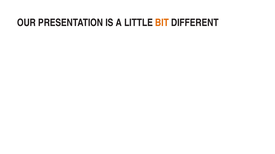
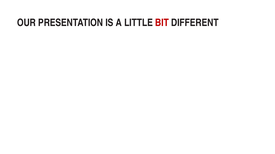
BIT colour: orange -> red
